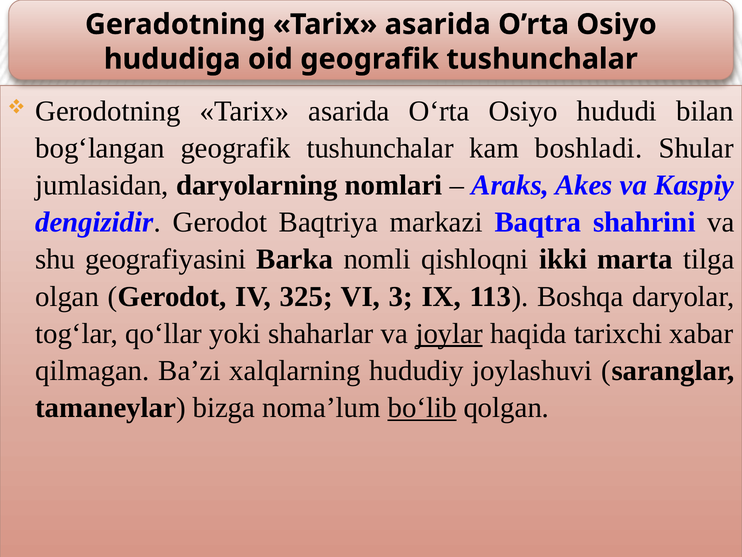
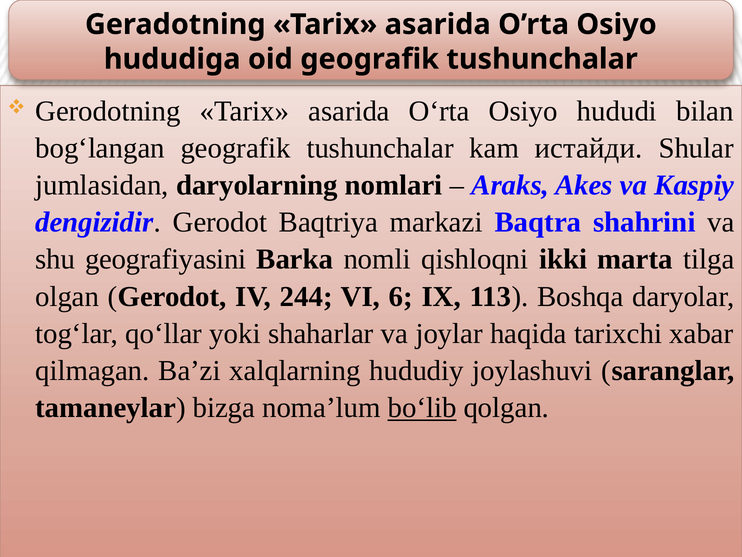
boshladi: boshladi -> истайди
325: 325 -> 244
3: 3 -> 6
joylar underline: present -> none
